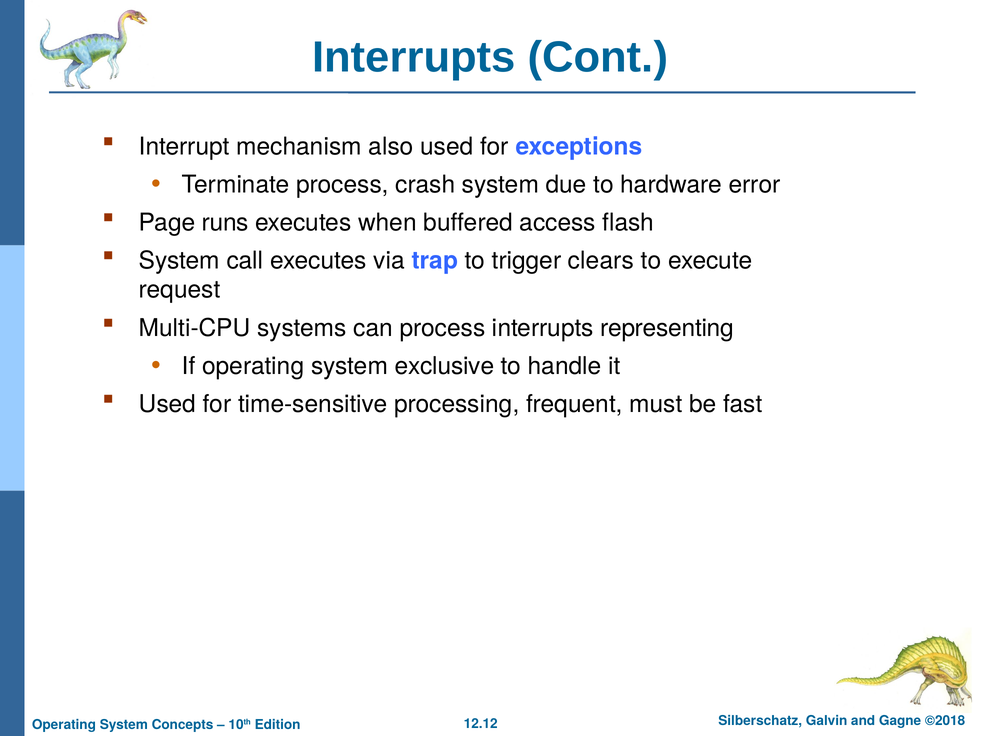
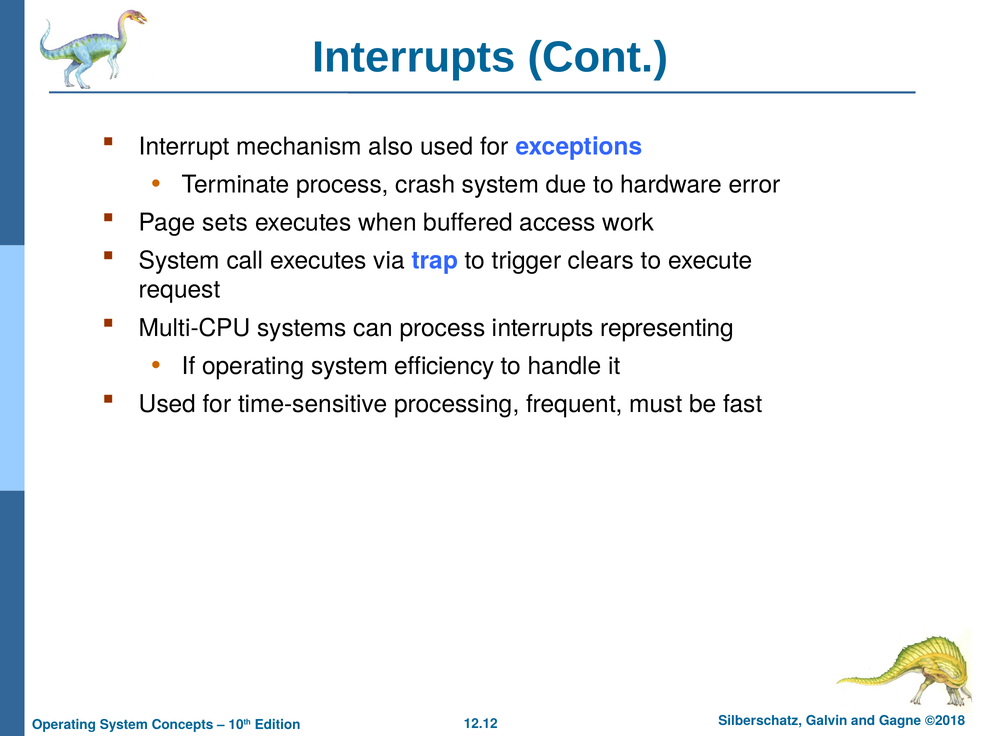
runs: runs -> sets
flash: flash -> work
exclusive: exclusive -> efficiency
